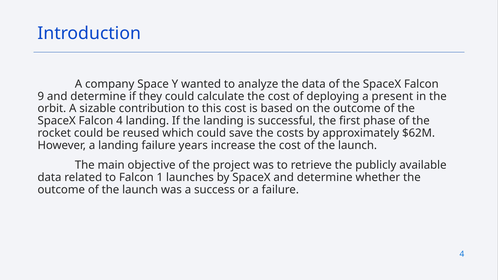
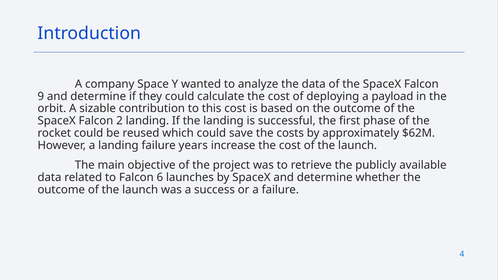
present: present -> payload
Falcon 4: 4 -> 2
1: 1 -> 6
